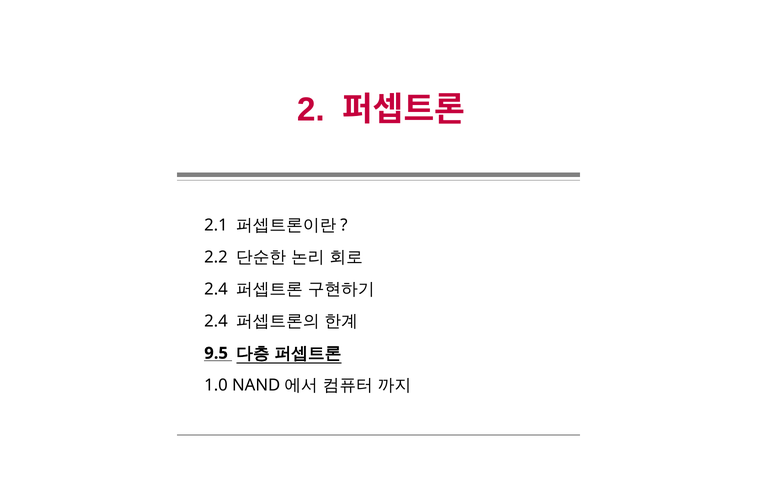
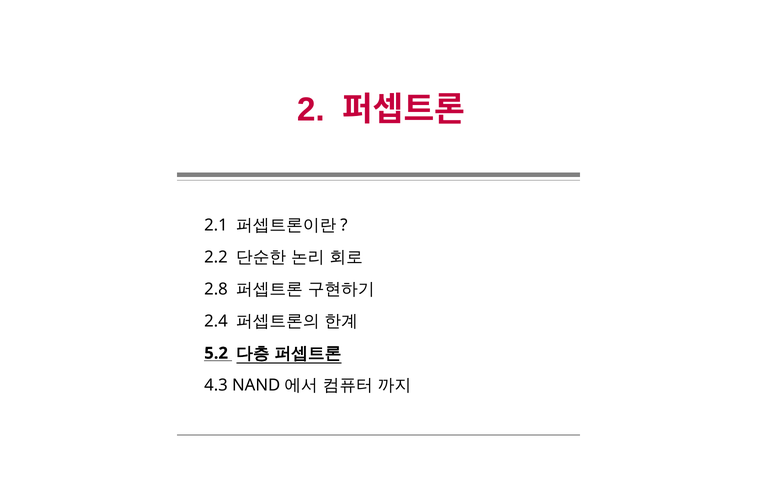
2.4 at (216, 289): 2.4 -> 2.8
9.5: 9.5 -> 5.2
1.0: 1.0 -> 4.3
